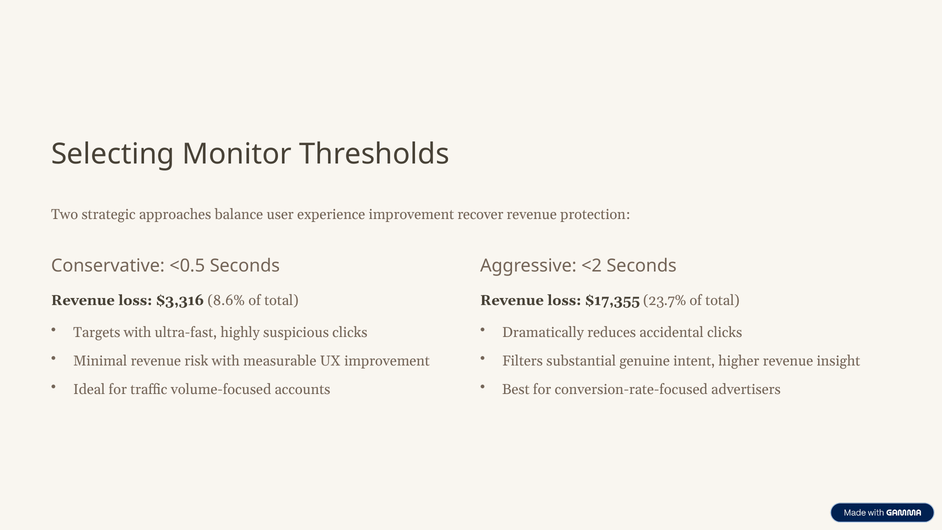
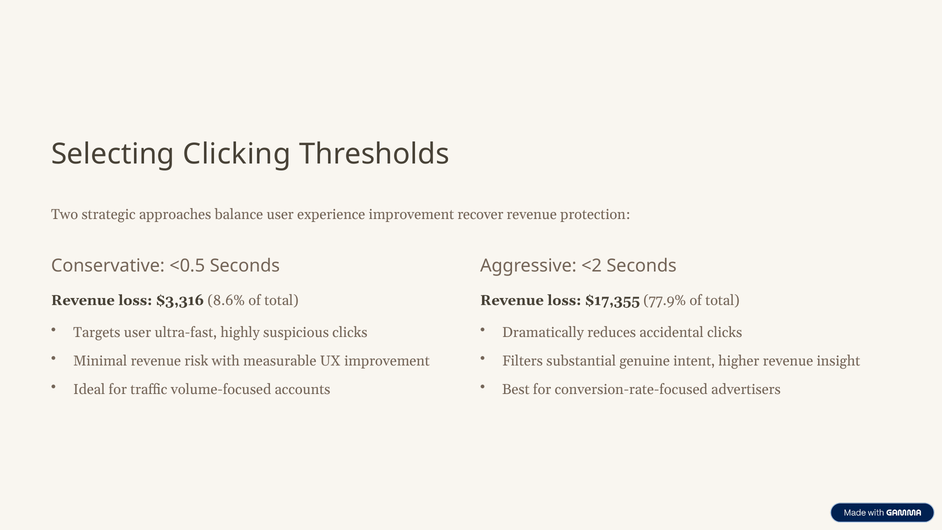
Monitor: Monitor -> Clicking
23.7%: 23.7% -> 77.9%
Targets with: with -> user
